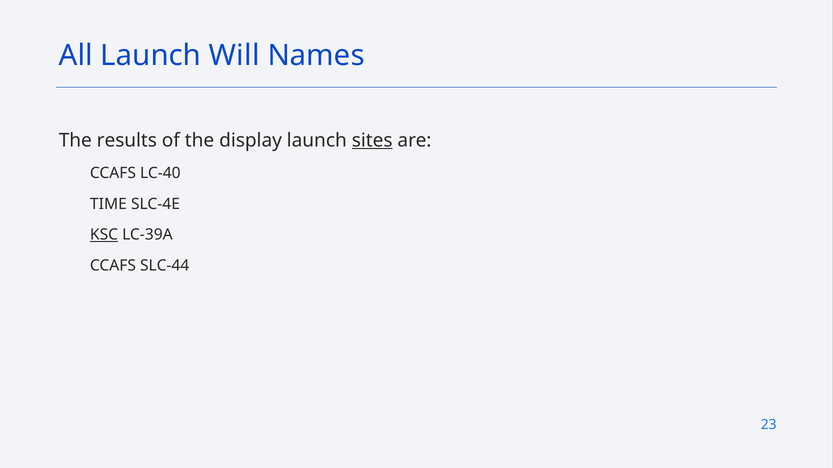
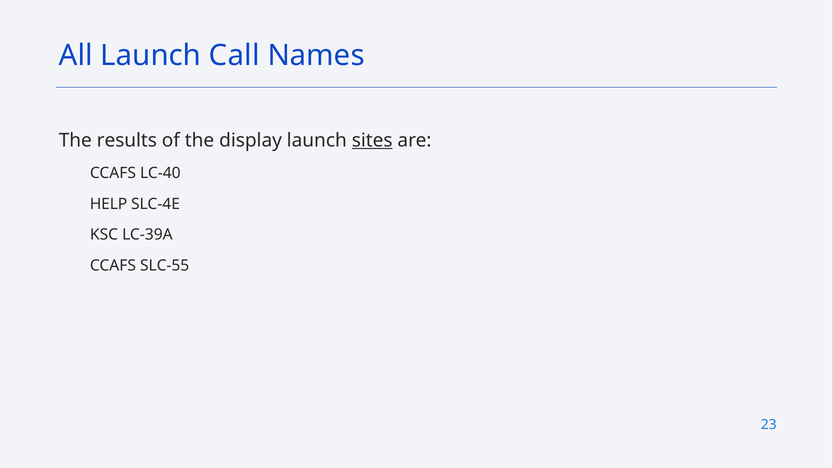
Will: Will -> Call
TIME: TIME -> HELP
KSC underline: present -> none
SLC-44: SLC-44 -> SLC-55
